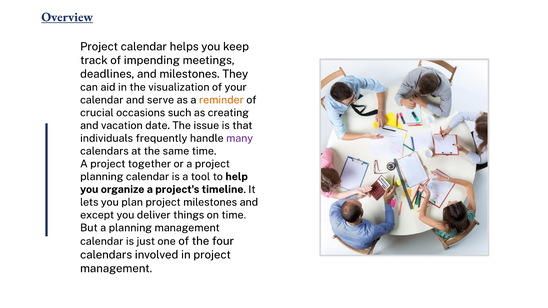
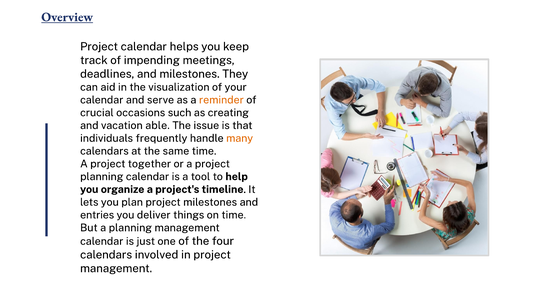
date: date -> able
many colour: purple -> orange
except: except -> entries
